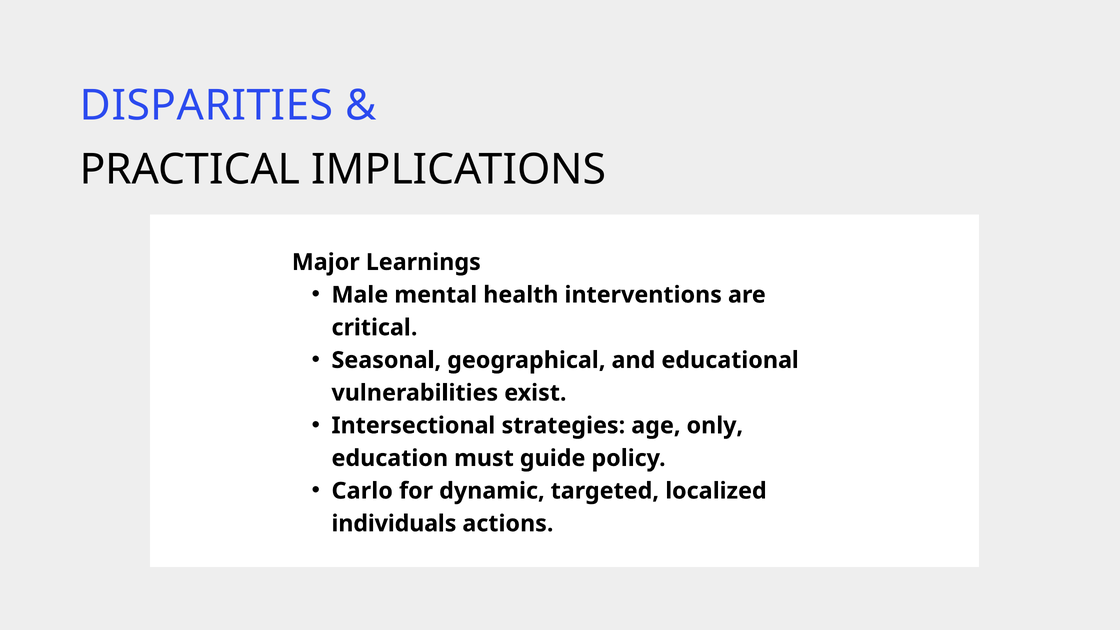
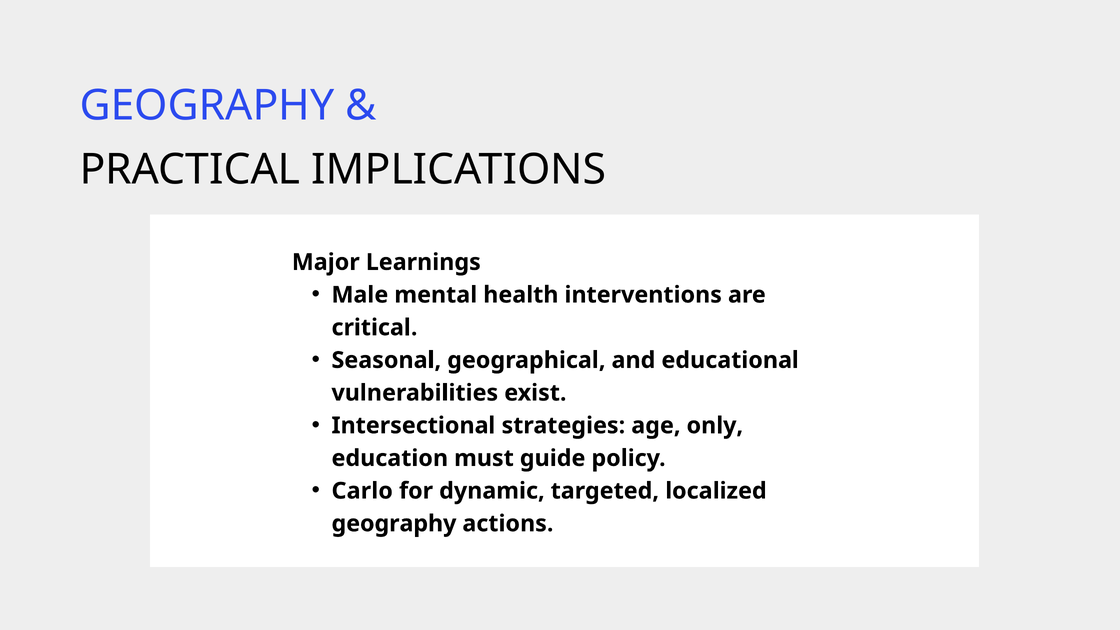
DISPARITIES at (207, 106): DISPARITIES -> GEOGRAPHY
individuals at (394, 524): individuals -> geography
